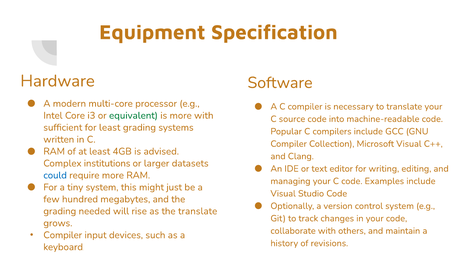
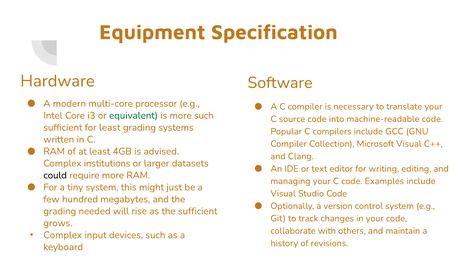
more with: with -> such
could colour: blue -> black
the translate: translate -> sufficient
Compiler at (63, 234): Compiler -> Complex
